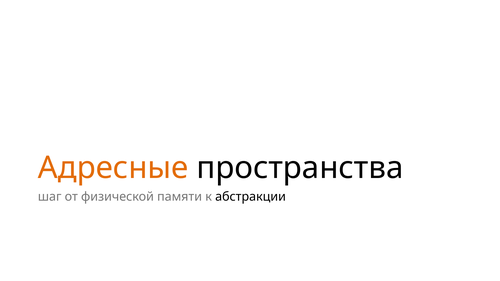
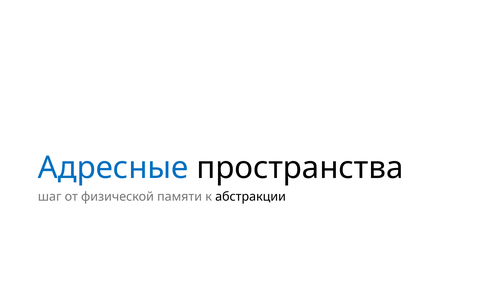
Адресные colour: orange -> blue
